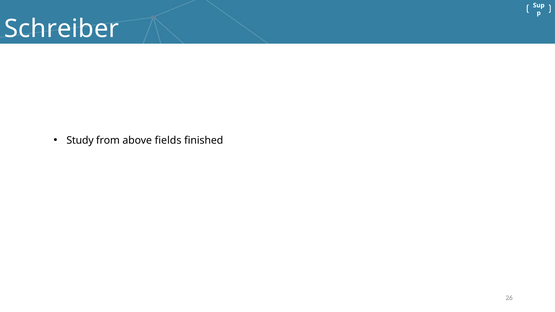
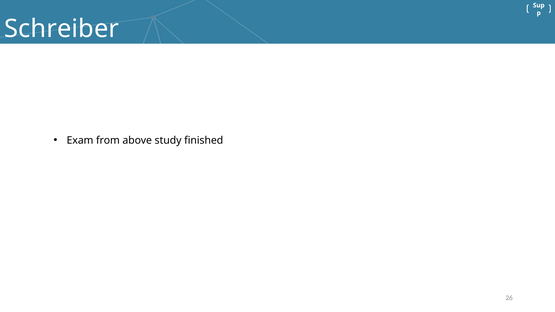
Study: Study -> Exam
fields: fields -> study
